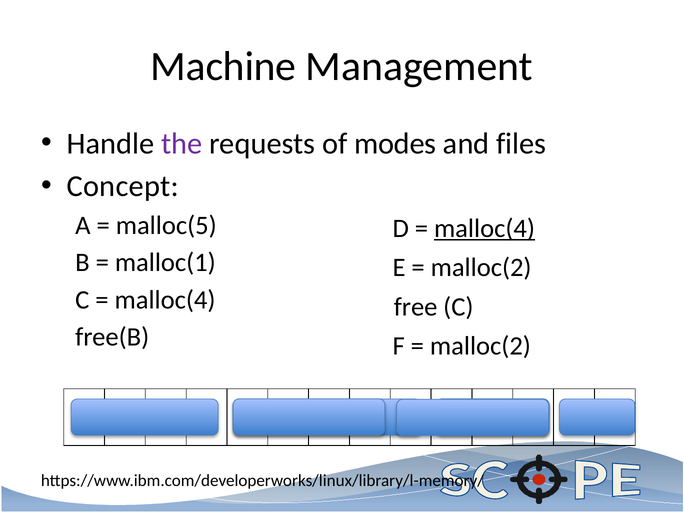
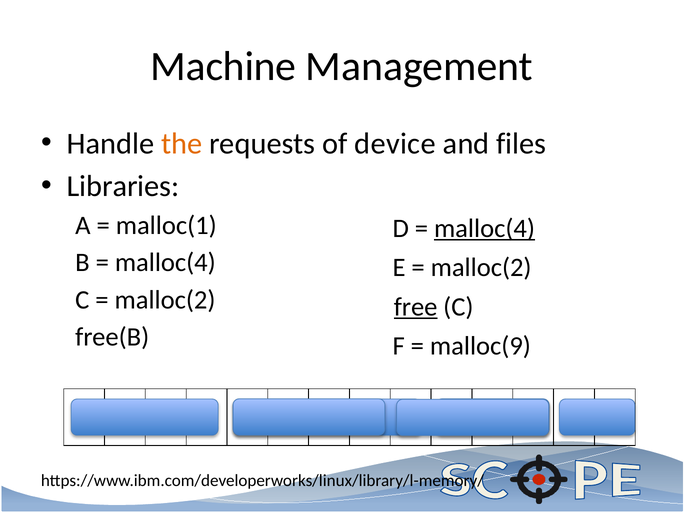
the colour: purple -> orange
modes: modes -> device
Concept: Concept -> Libraries
malloc(5: malloc(5 -> malloc(1
malloc(1 at (165, 263): malloc(1 -> malloc(4
malloc(4 at (165, 300): malloc(4 -> malloc(2
free underline: none -> present
malloc(2 at (480, 346): malloc(2 -> malloc(9
